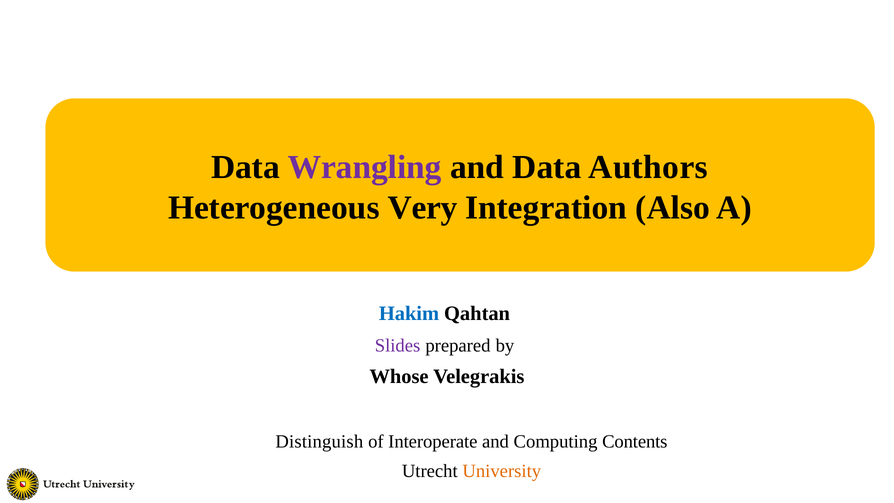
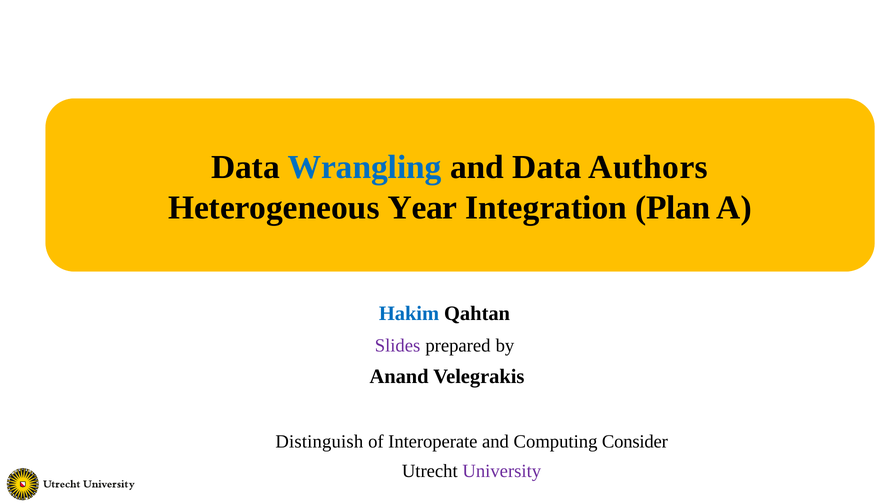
Wrangling colour: purple -> blue
Very: Very -> Year
Also: Also -> Plan
Whose: Whose -> Anand
Contents: Contents -> Consider
University colour: orange -> purple
